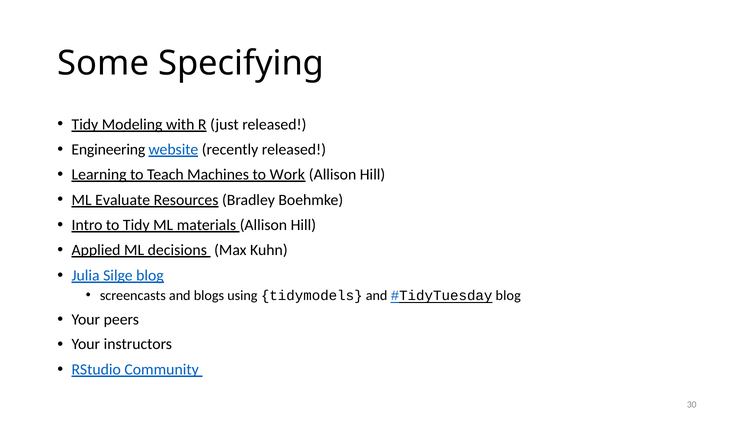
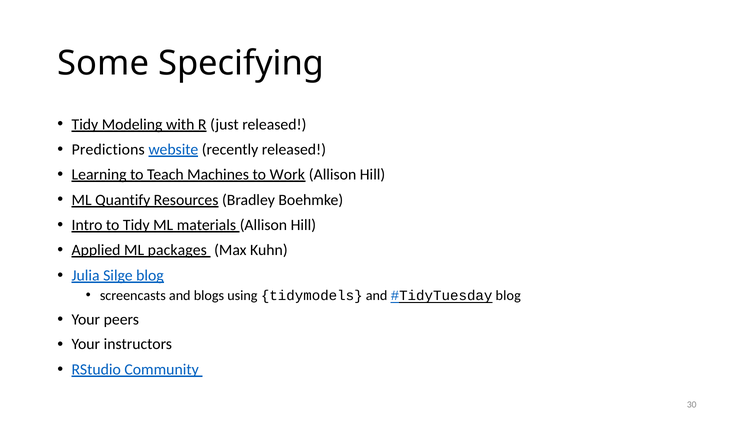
Engineering: Engineering -> Predictions
Evaluate: Evaluate -> Quantify
decisions: decisions -> packages
